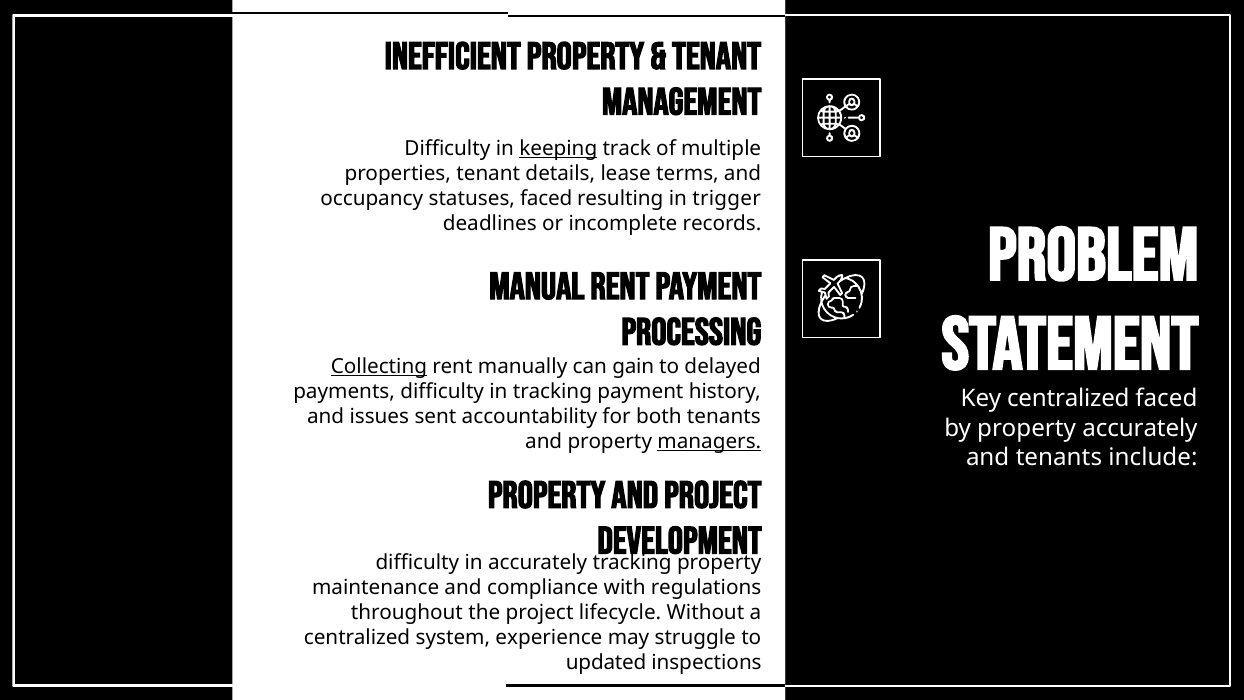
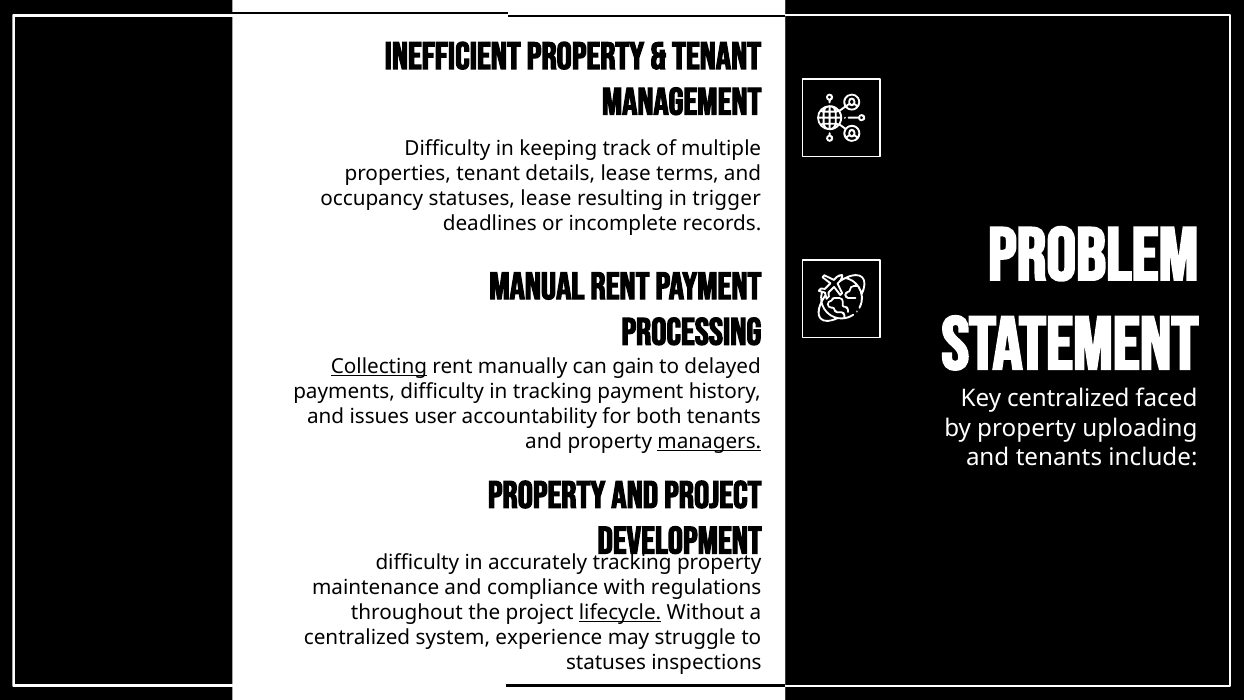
keeping underline: present -> none
statuses faced: faced -> lease
sent: sent -> user
property accurately: accurately -> uploading
lifecycle underline: none -> present
updated at (606, 662): updated -> statuses
